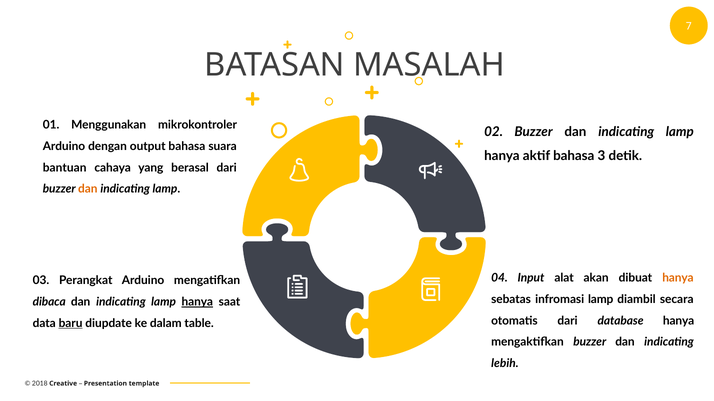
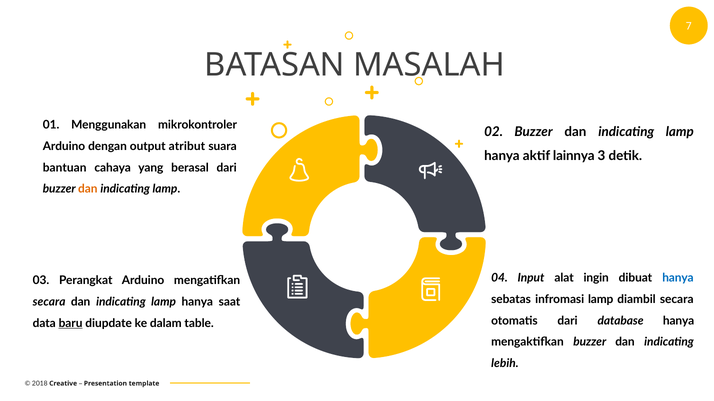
output bahasa: bahasa -> atribut
aktif bahasa: bahasa -> lainnya
akan: akan -> ingin
hanya at (678, 278) colour: orange -> blue
dibaca at (49, 302): dibaca -> secara
hanya at (197, 302) underline: present -> none
